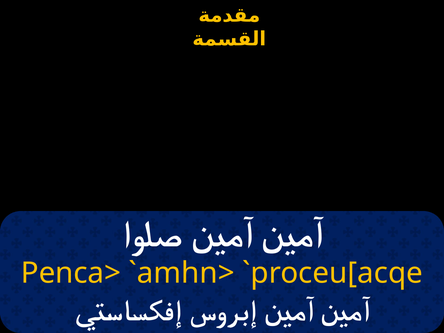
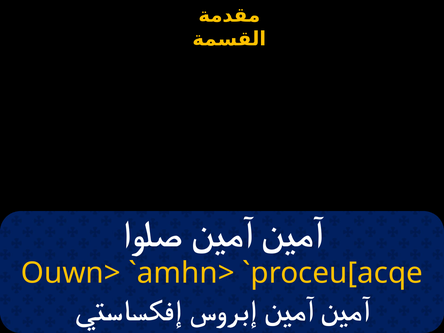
Penca>: Penca> -> Ouwn>
